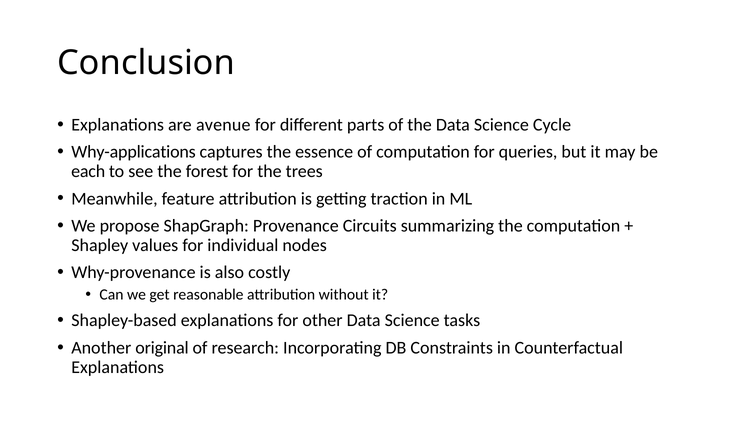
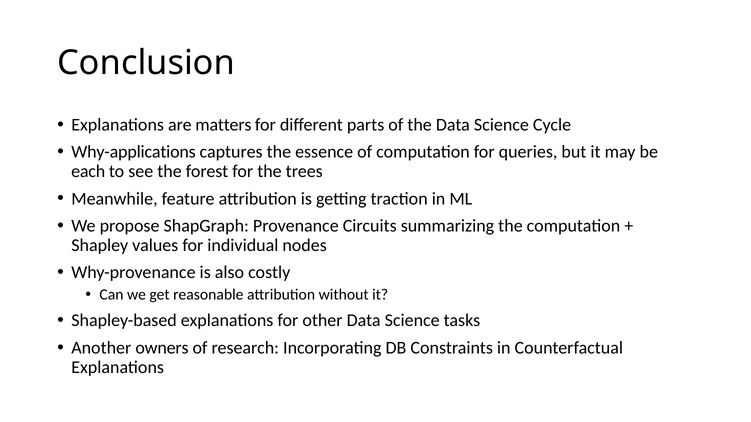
avenue: avenue -> matters
original: original -> owners
